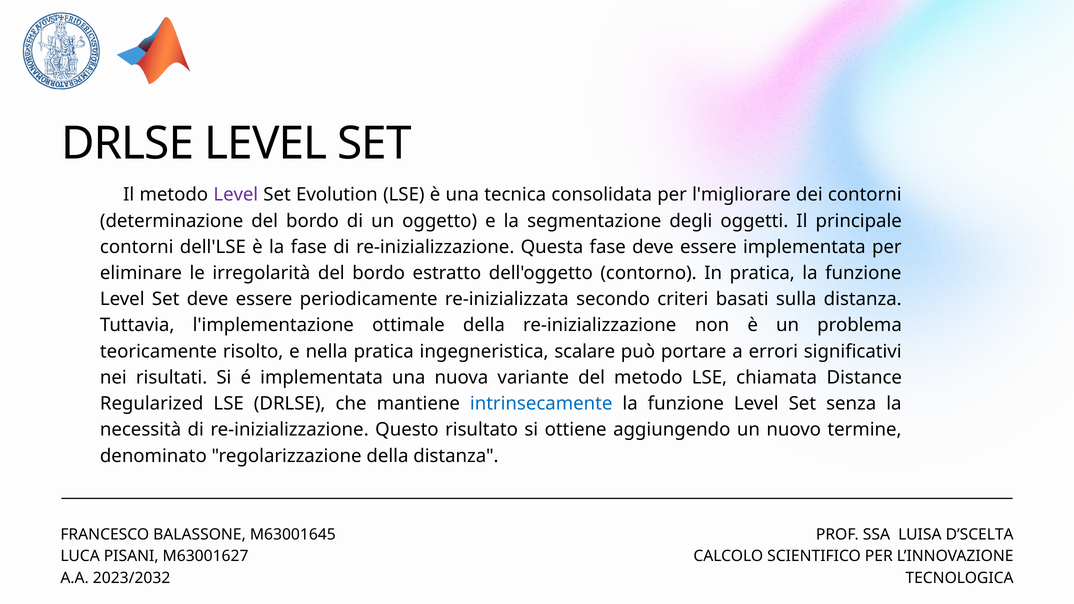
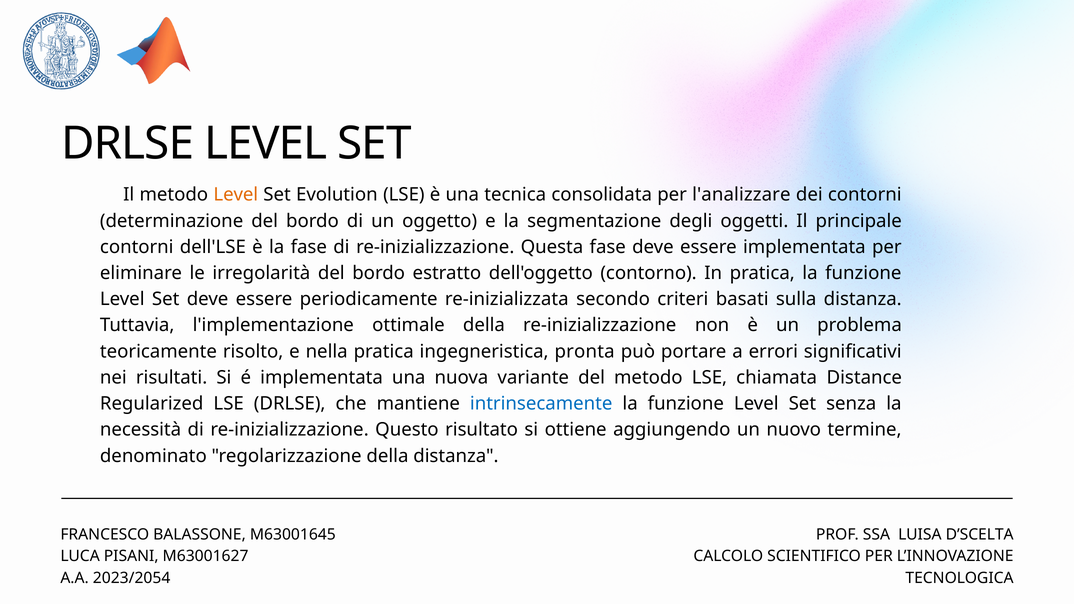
Level at (236, 195) colour: purple -> orange
l'migliorare: l'migliorare -> l'analizzare
scalare: scalare -> pronta
2023/2032: 2023/2032 -> 2023/2054
